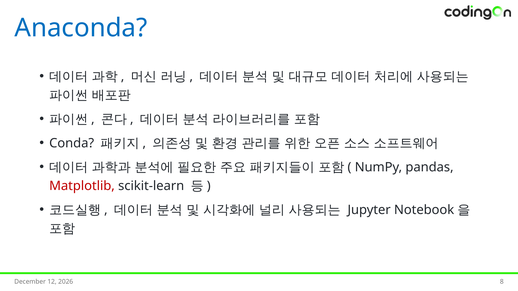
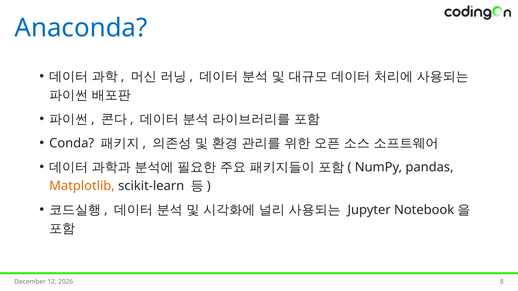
Matplotlib colour: red -> orange
